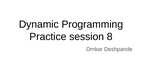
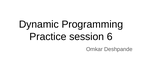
8: 8 -> 6
